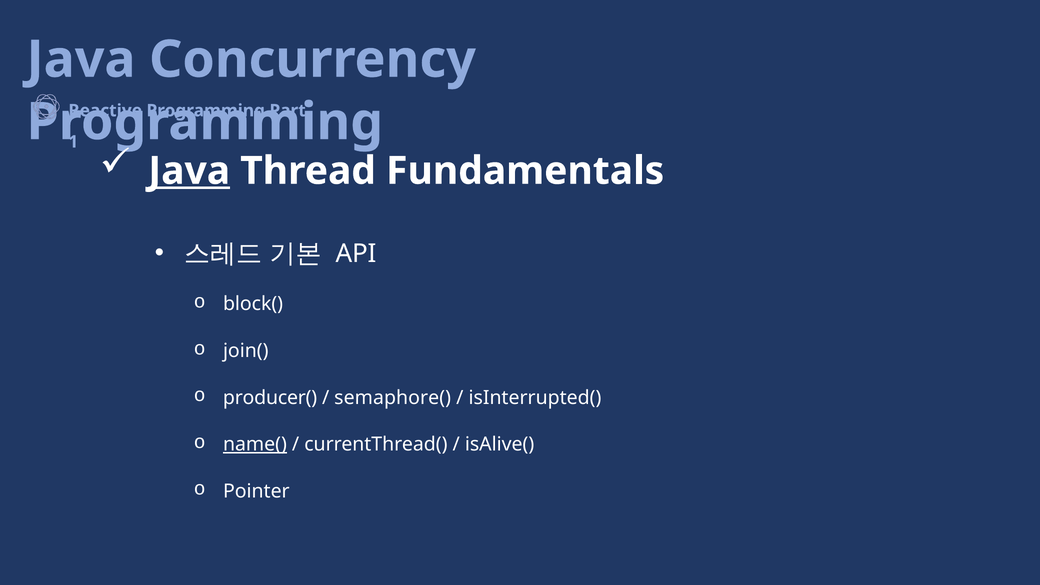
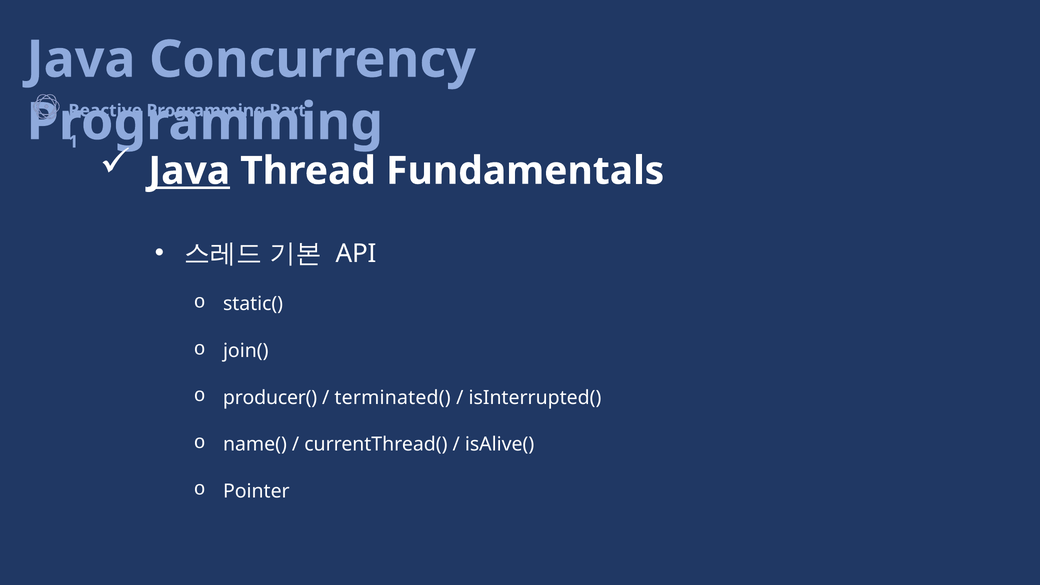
block(: block( -> static(
semaphore(: semaphore( -> terminated(
name( underline: present -> none
